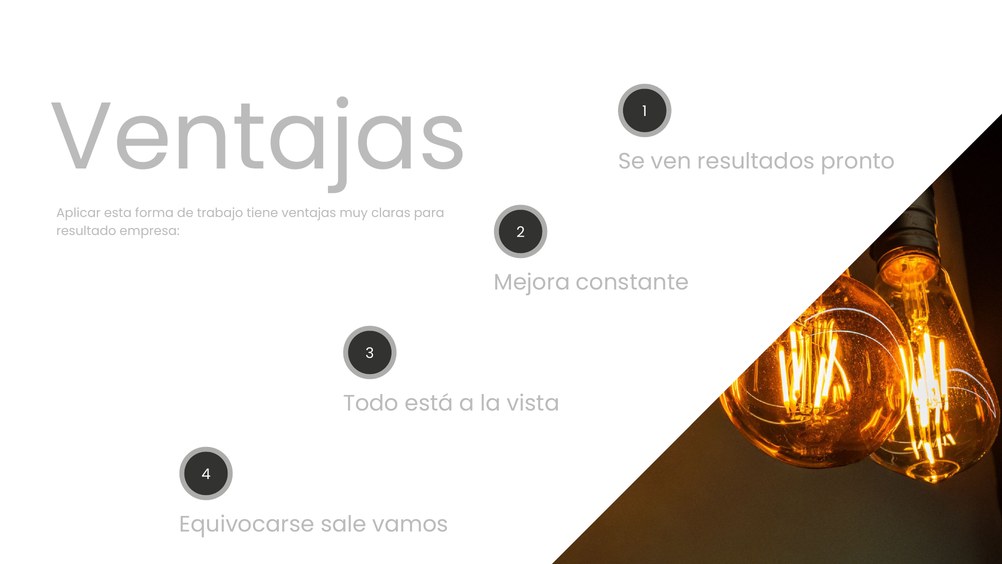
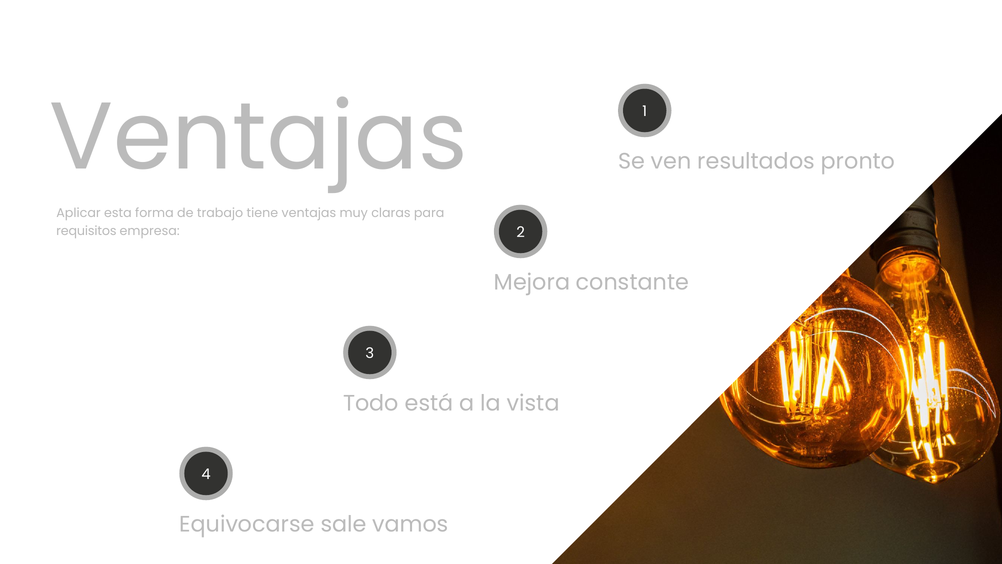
resultado: resultado -> requisitos
